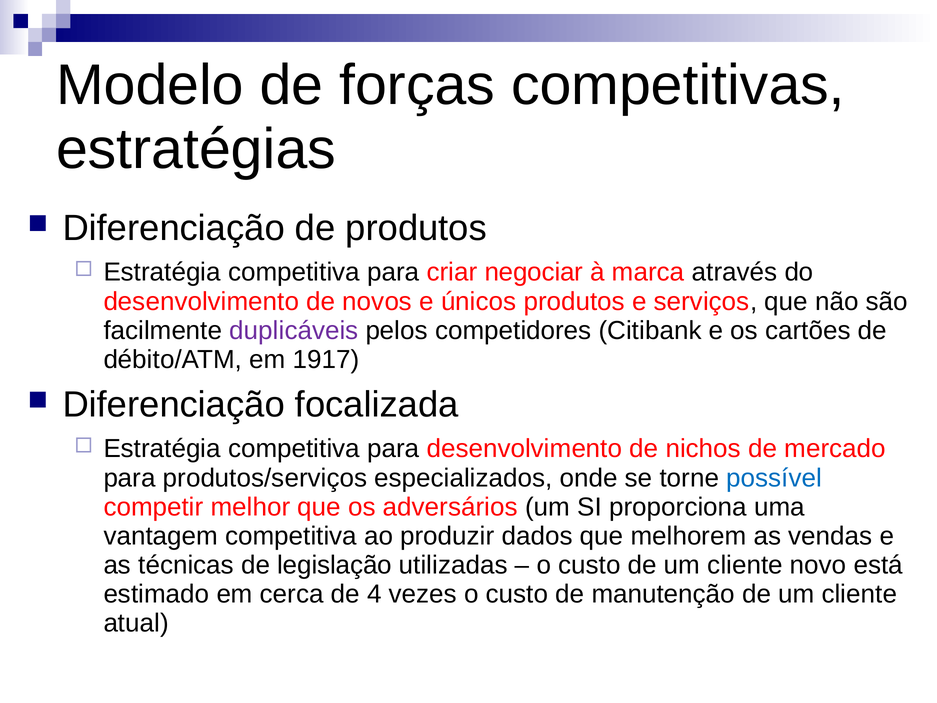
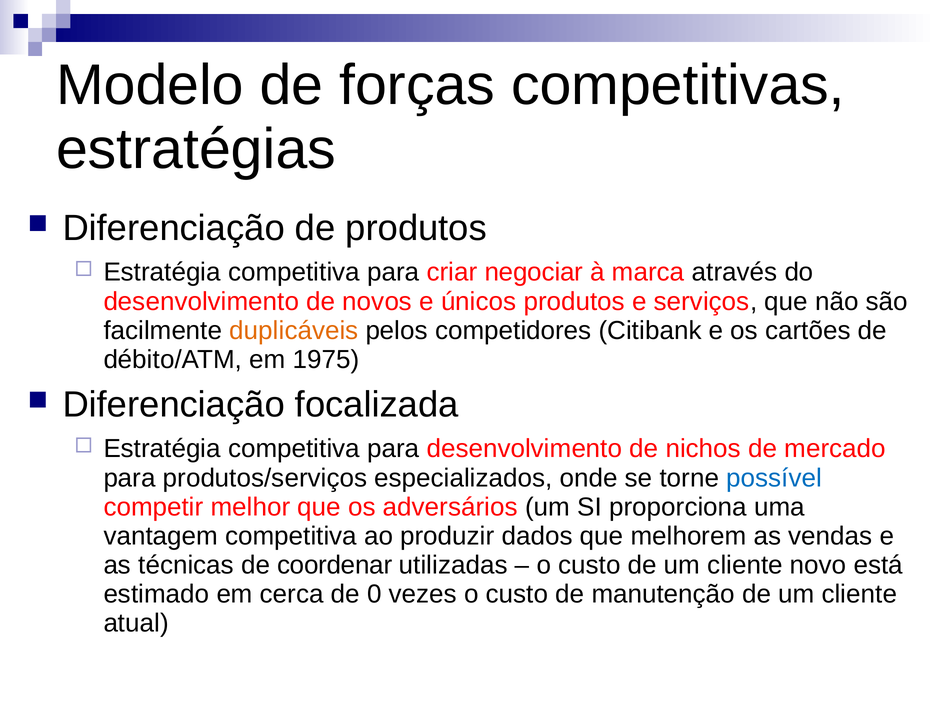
duplicáveis colour: purple -> orange
1917: 1917 -> 1975
legislação: legislação -> coordenar
4: 4 -> 0
